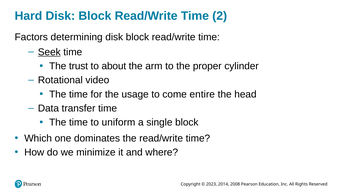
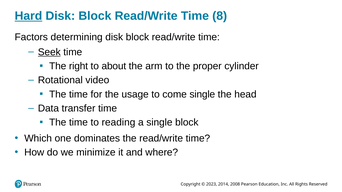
Hard underline: none -> present
2: 2 -> 8
trust: trust -> right
come entire: entire -> single
uniform: uniform -> reading
